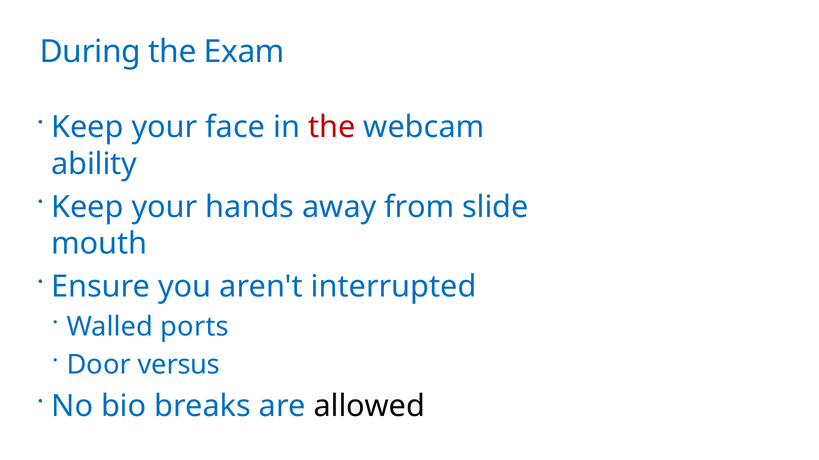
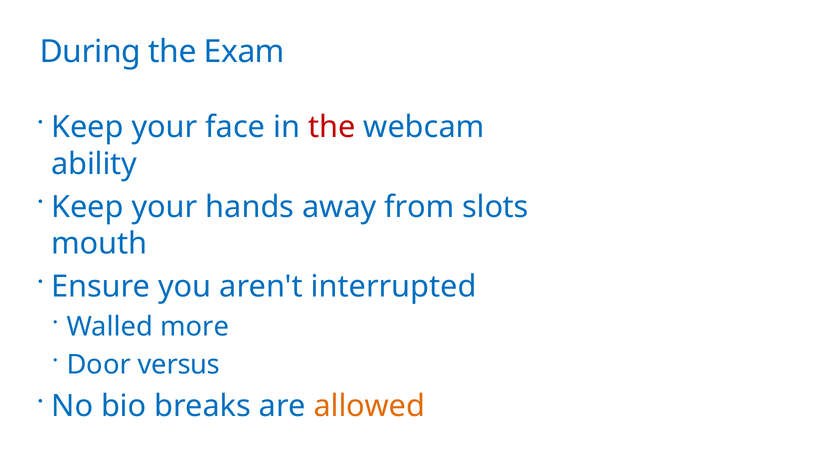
slide: slide -> slots
ports: ports -> more
allowed colour: black -> orange
